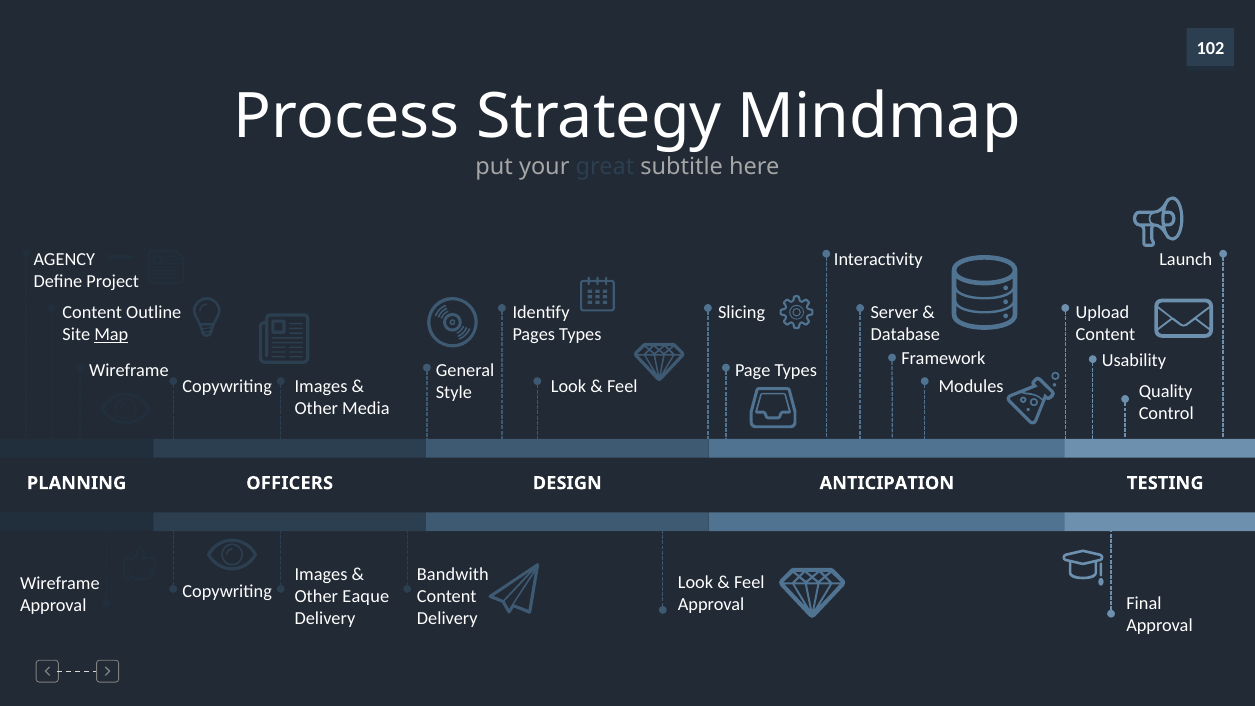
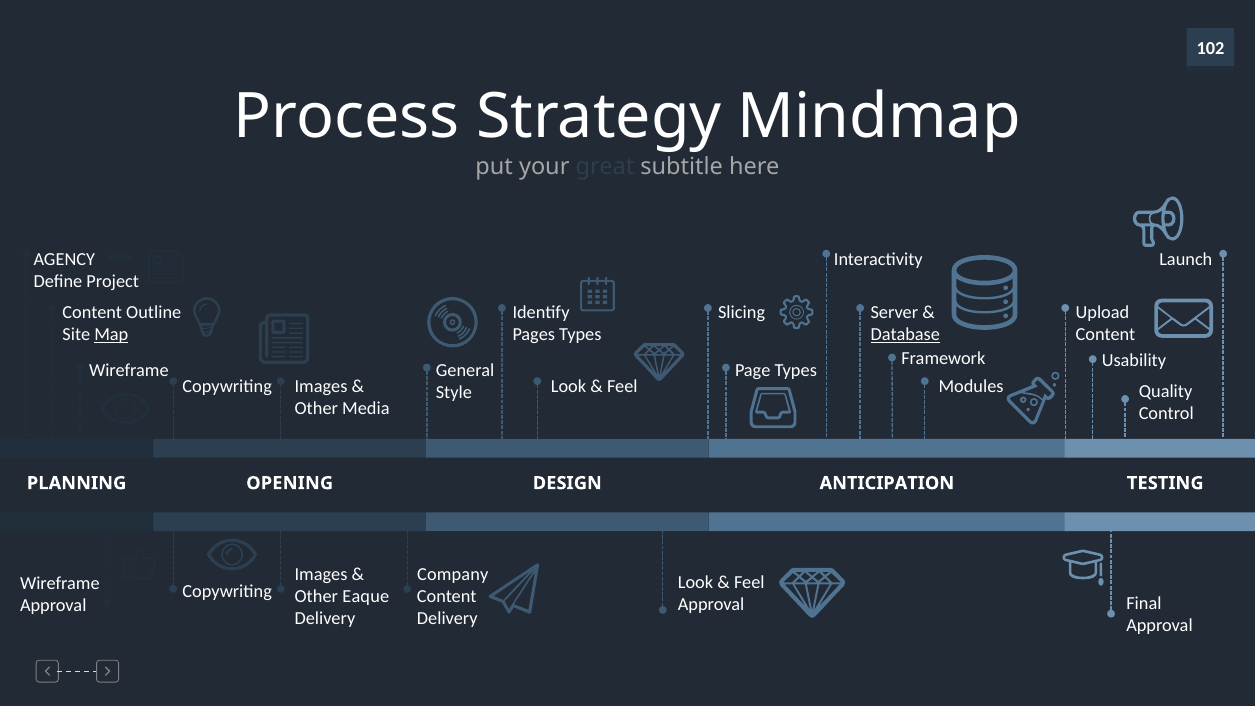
Database underline: none -> present
OFFICERS: OFFICERS -> OPENING
Bandwith: Bandwith -> Company
